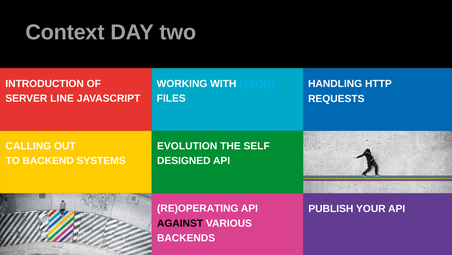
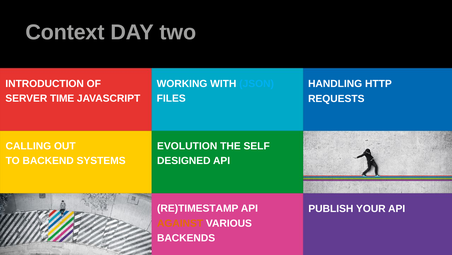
LINE: LINE -> TIME
RE)OPERATING: RE)OPERATING -> RE)TIMESTAMP
AGAINST colour: black -> orange
